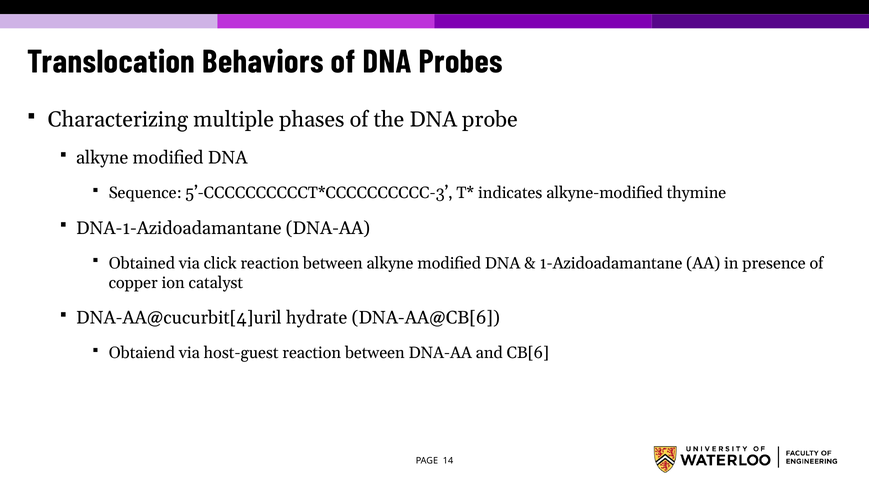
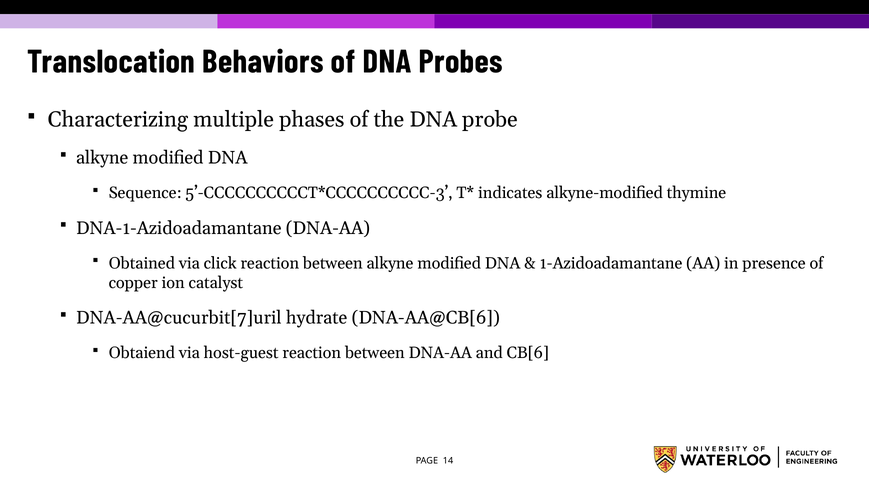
DNA-AA@cucurbit[4]uril: DNA-AA@cucurbit[4]uril -> DNA-AA@cucurbit[7]uril
